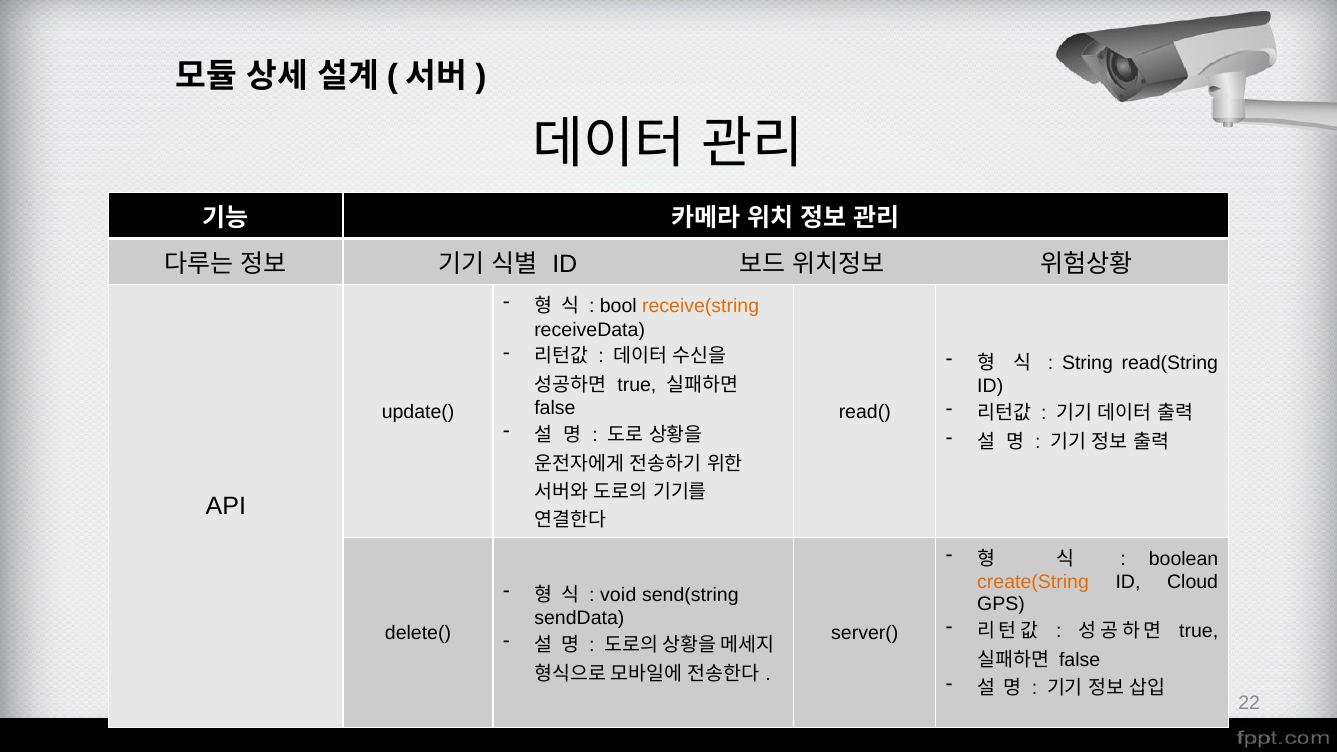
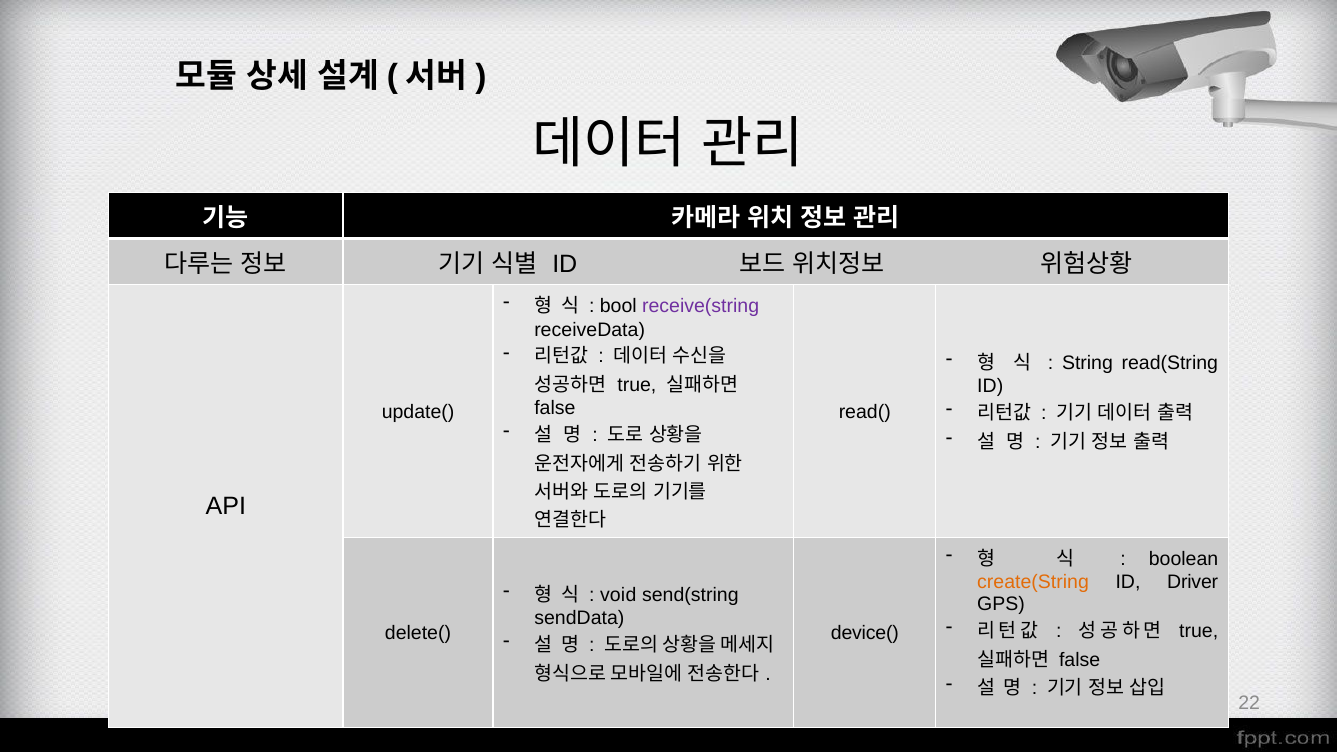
receive(string colour: orange -> purple
Cloud: Cloud -> Driver
server(: server( -> device(
